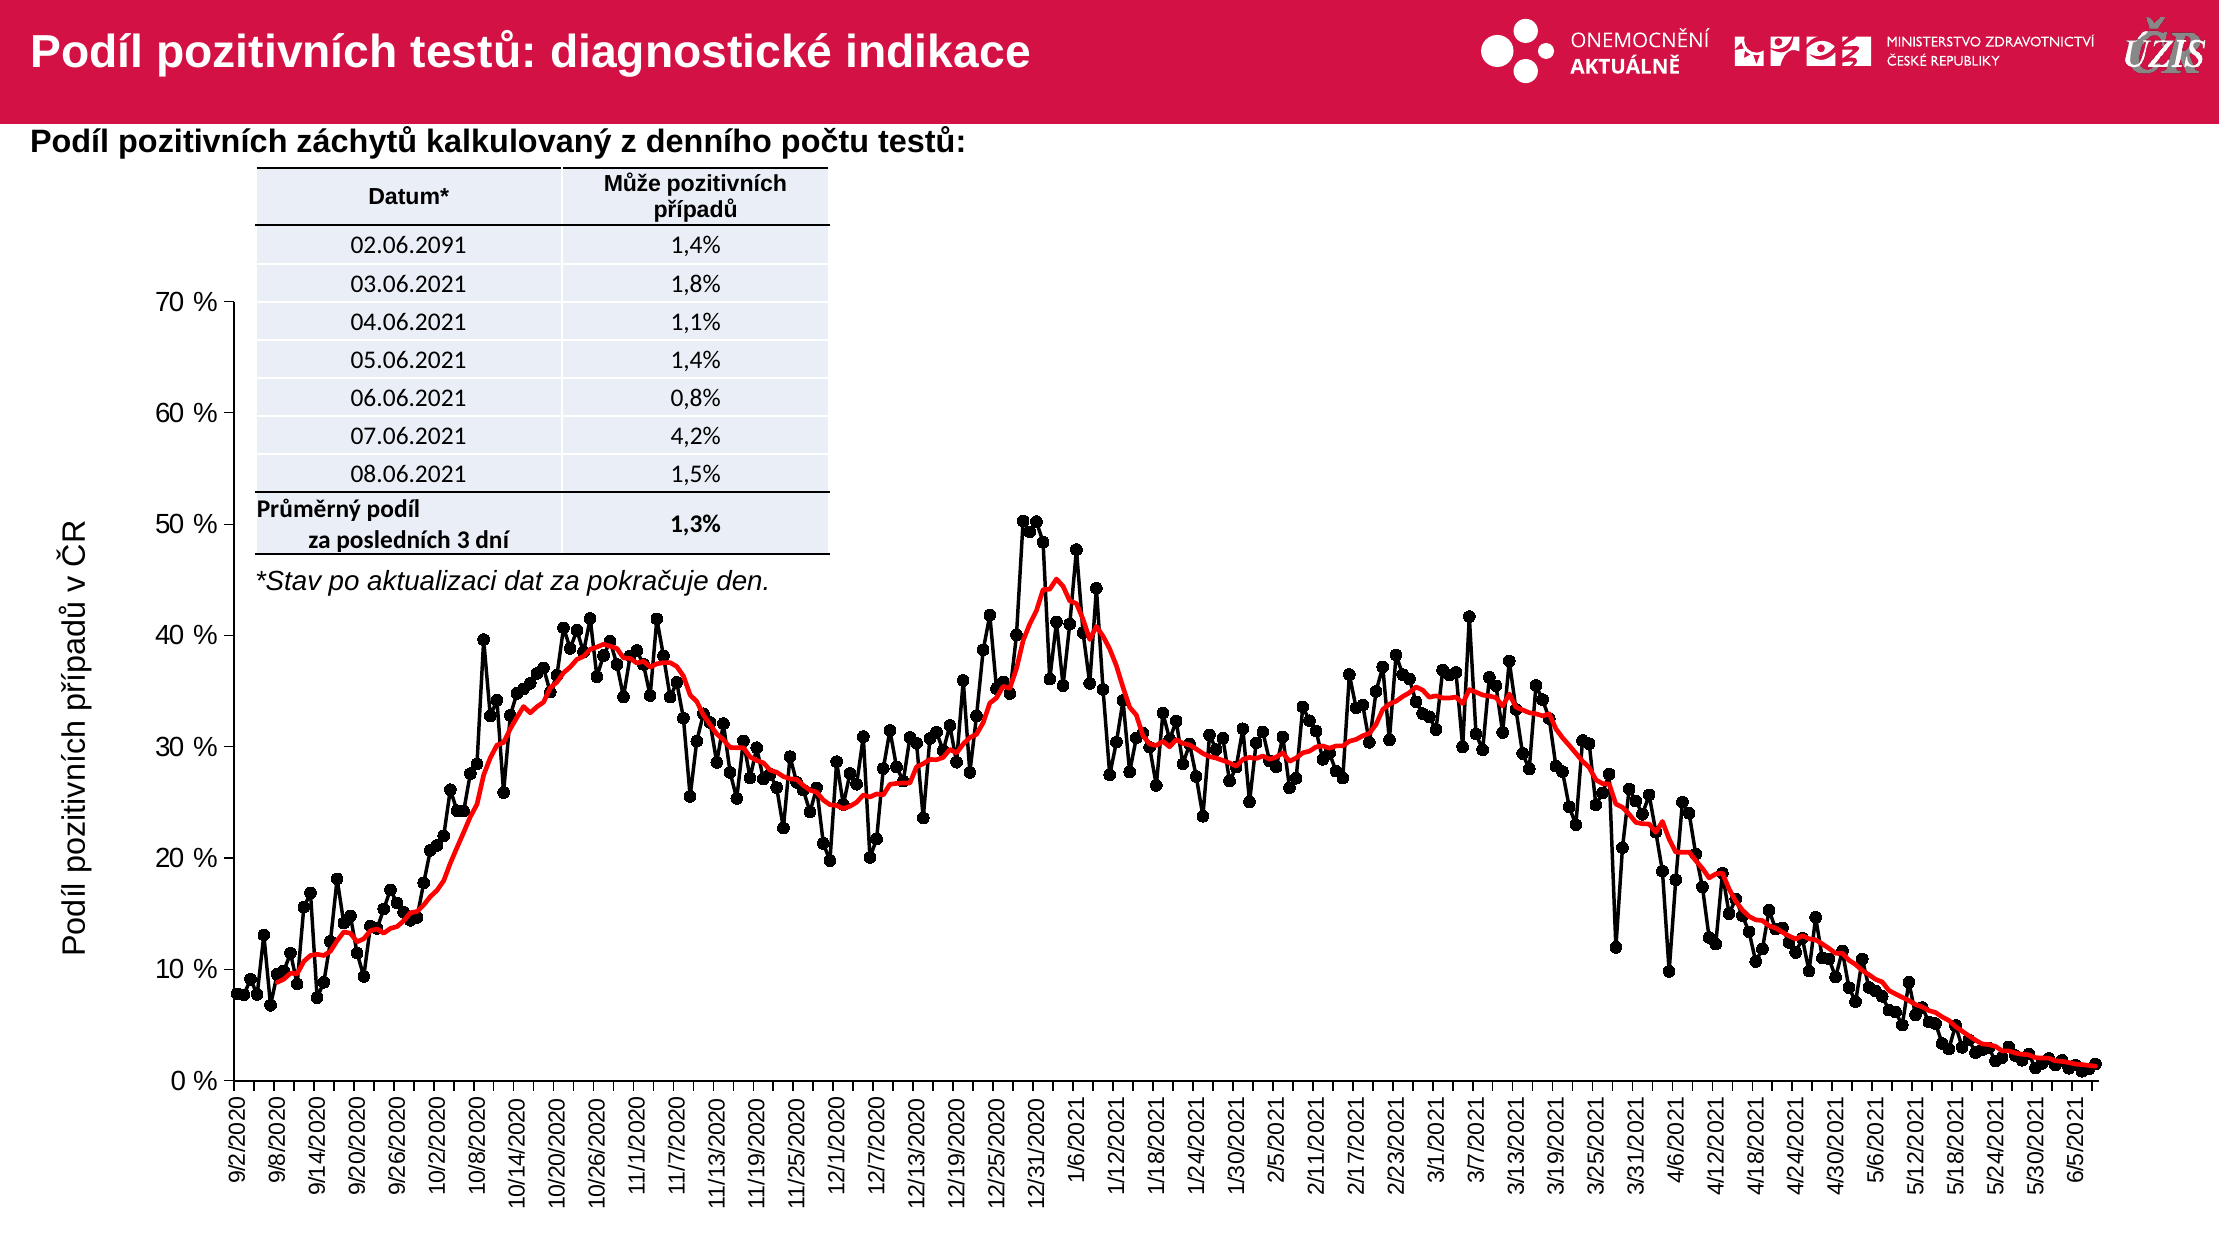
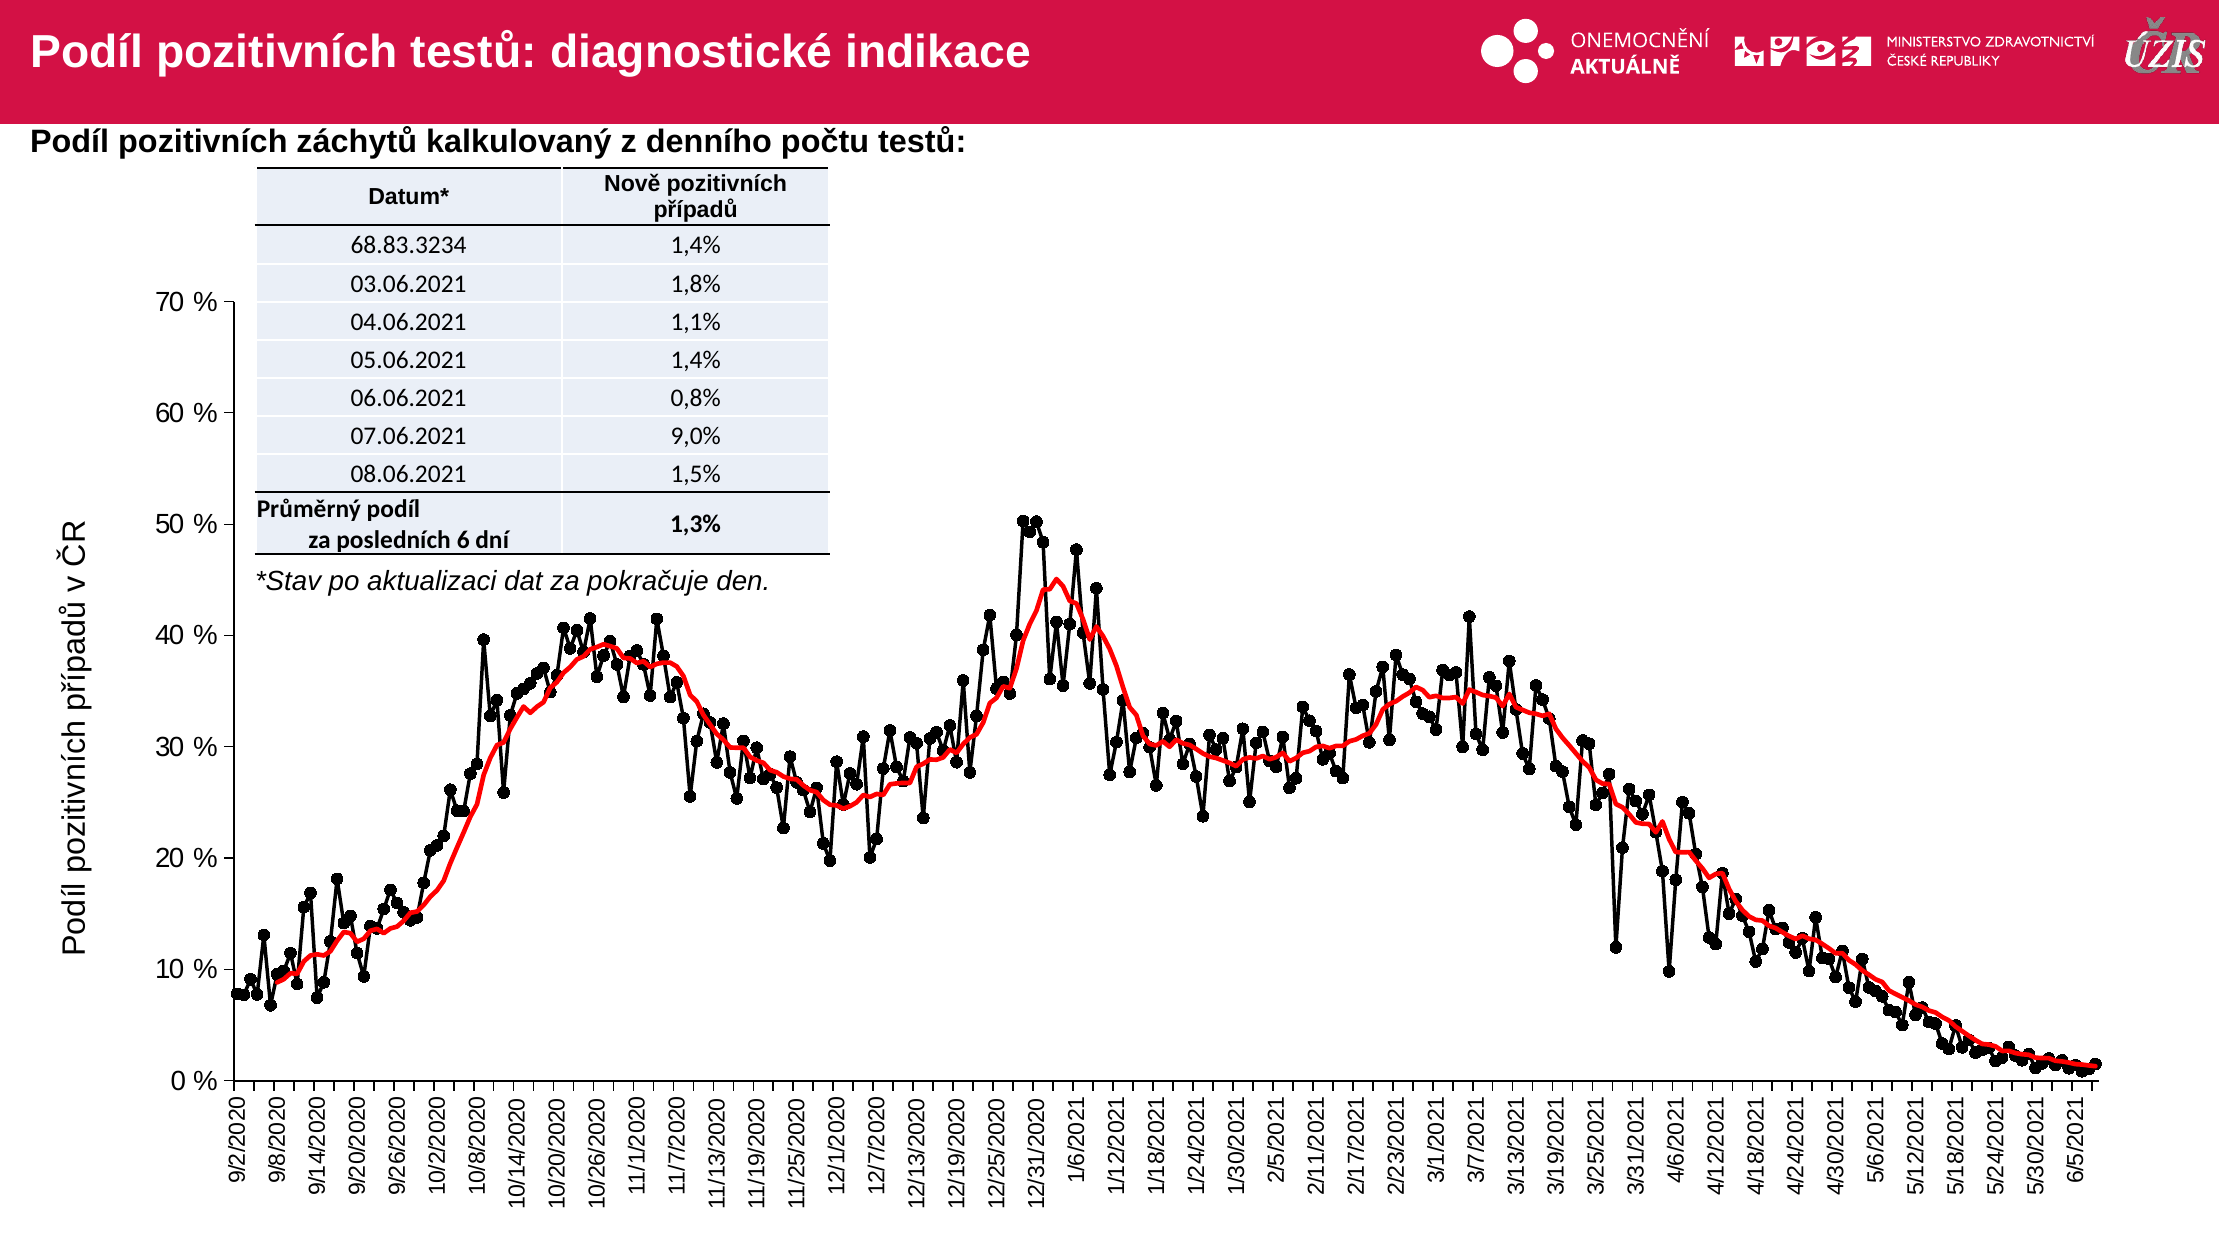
Může: Může -> Nově
02.06.2091: 02.06.2091 -> 68.83.3234
4,2%: 4,2% -> 9,0%
posledních 3: 3 -> 6
